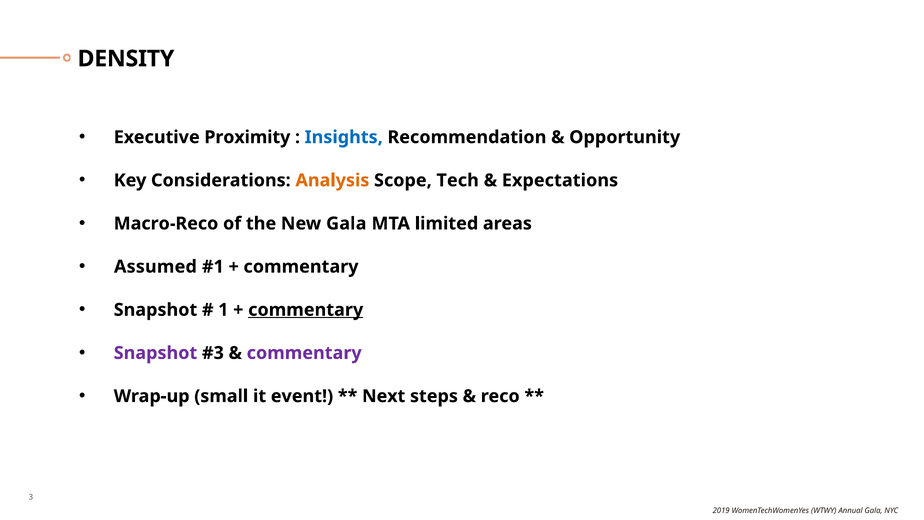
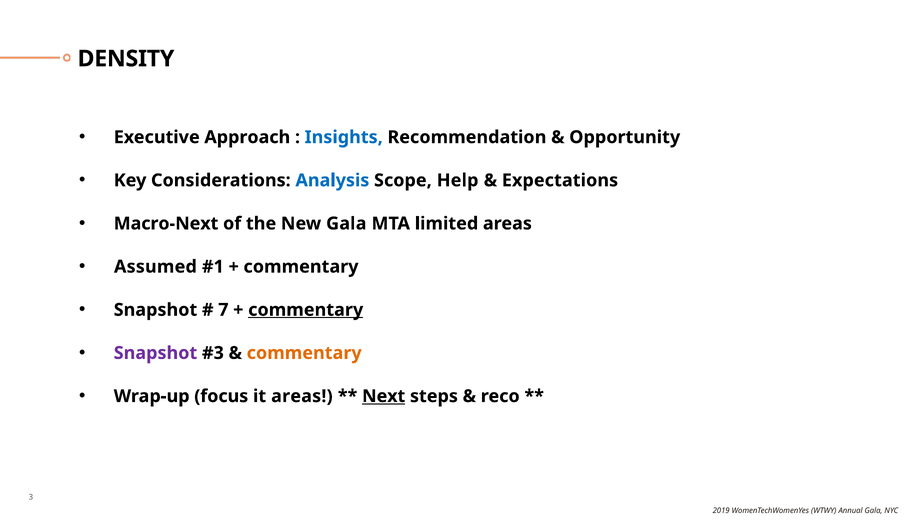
Proximity: Proximity -> Approach
Analysis colour: orange -> blue
Tech: Tech -> Help
Macro-Reco: Macro-Reco -> Macro-Next
1: 1 -> 7
commentary at (304, 353) colour: purple -> orange
small: small -> focus
it event: event -> areas
Next underline: none -> present
